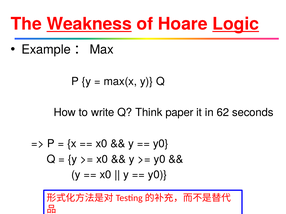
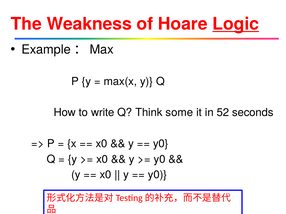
Weakness underline: present -> none
paper: paper -> some
62: 62 -> 52
